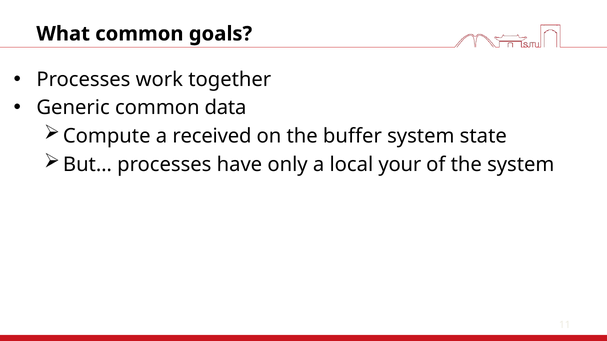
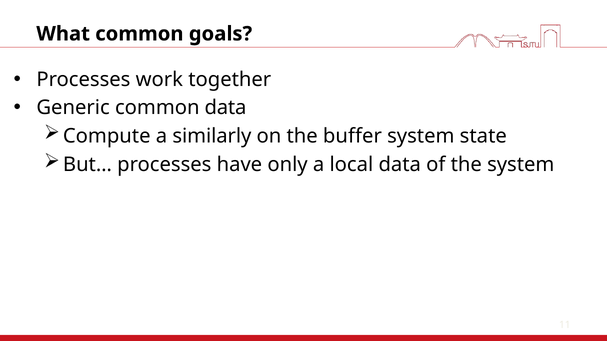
received: received -> similarly
local your: your -> data
